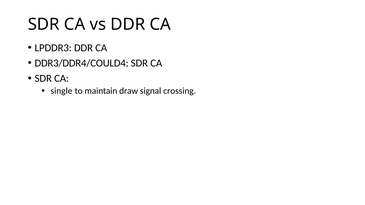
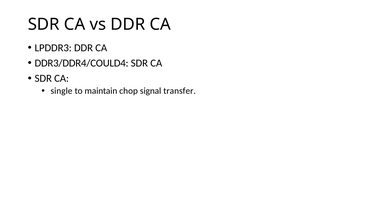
draw: draw -> chop
crossing: crossing -> transfer
